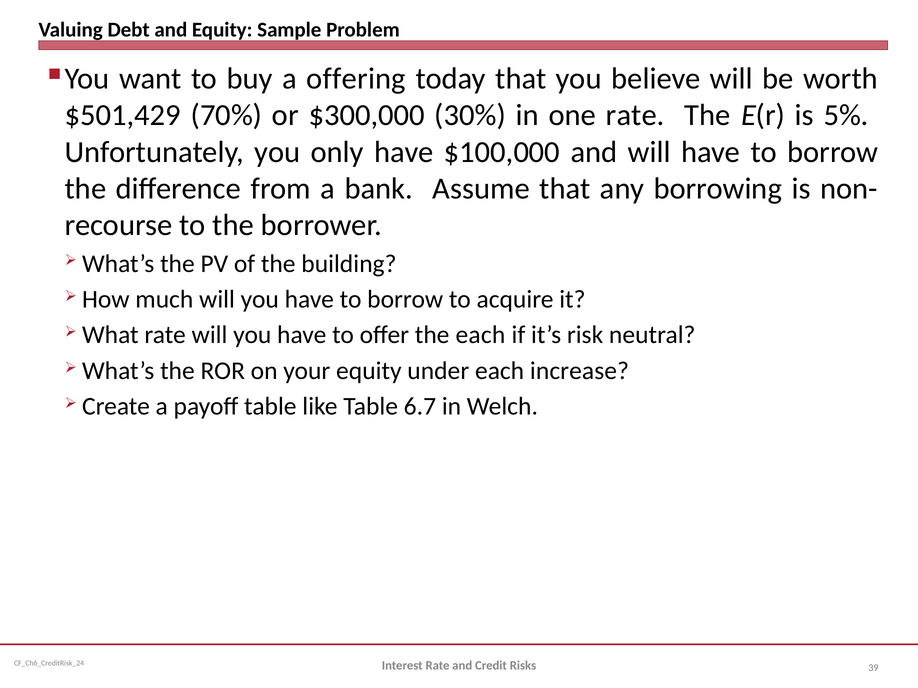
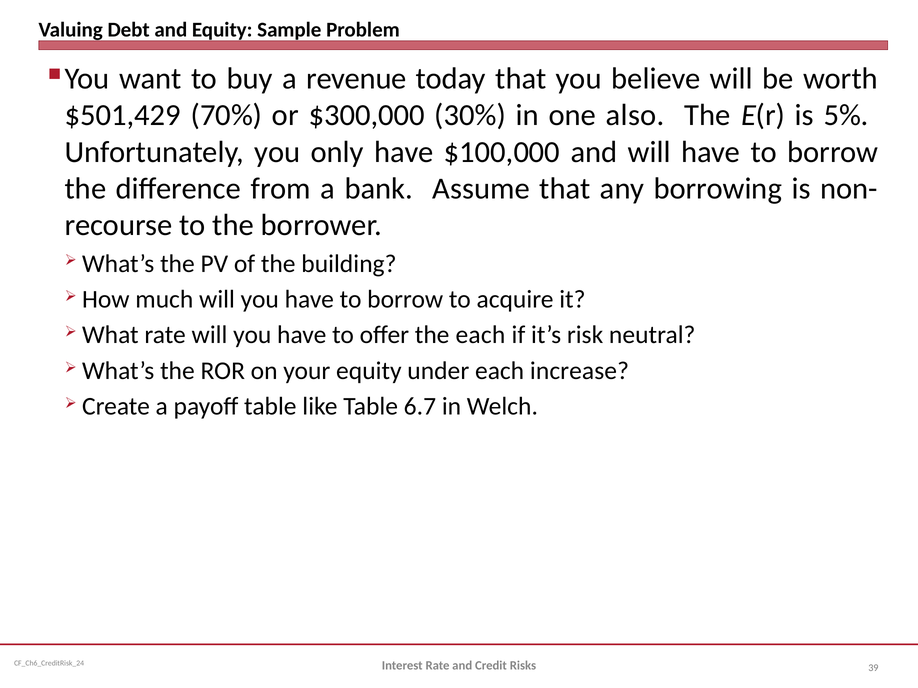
offering: offering -> revenue
one rate: rate -> also
